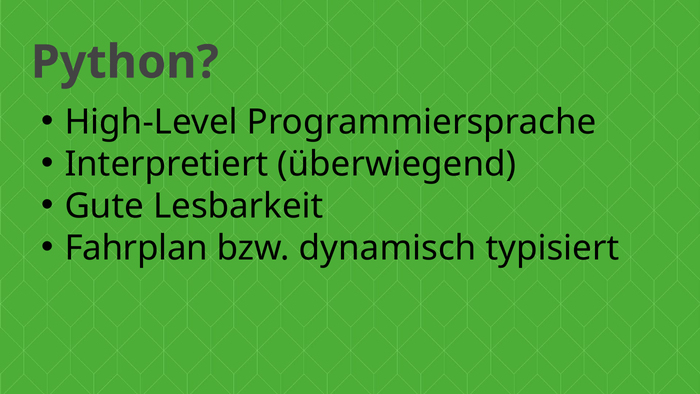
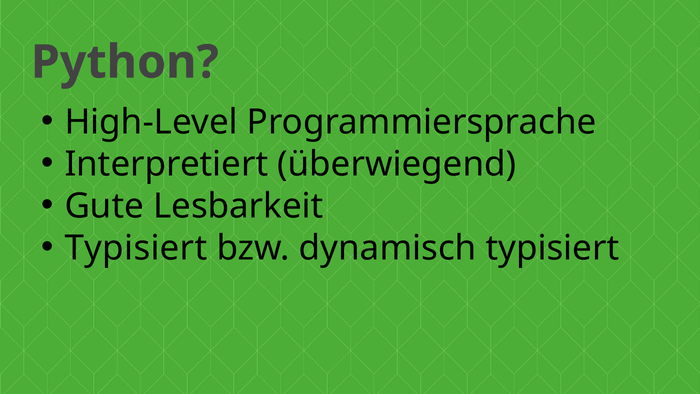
Fahrplan at (136, 248): Fahrplan -> Typisiert
